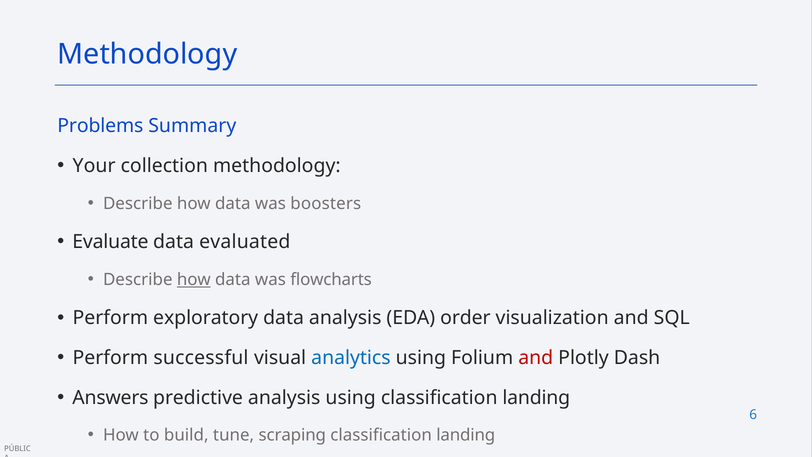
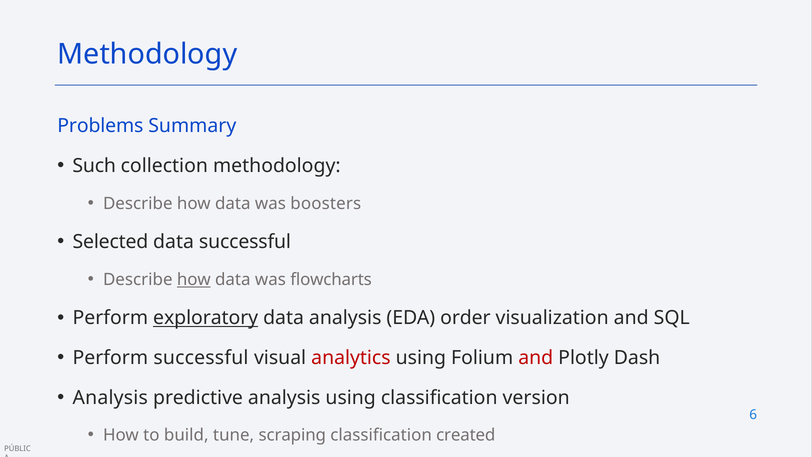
Your: Your -> Such
Evaluate: Evaluate -> Selected
data evaluated: evaluated -> successful
exploratory underline: none -> present
analytics colour: blue -> red
Answers at (110, 398): Answers -> Analysis
using classification landing: landing -> version
landing at (466, 435): landing -> created
